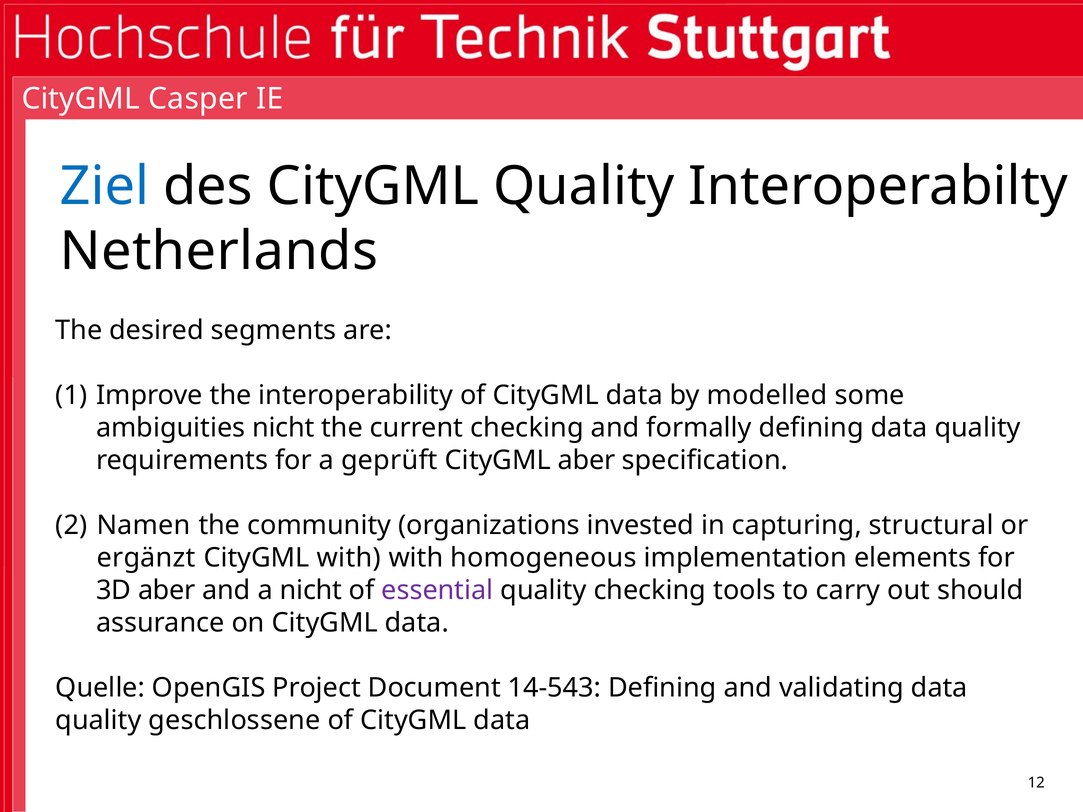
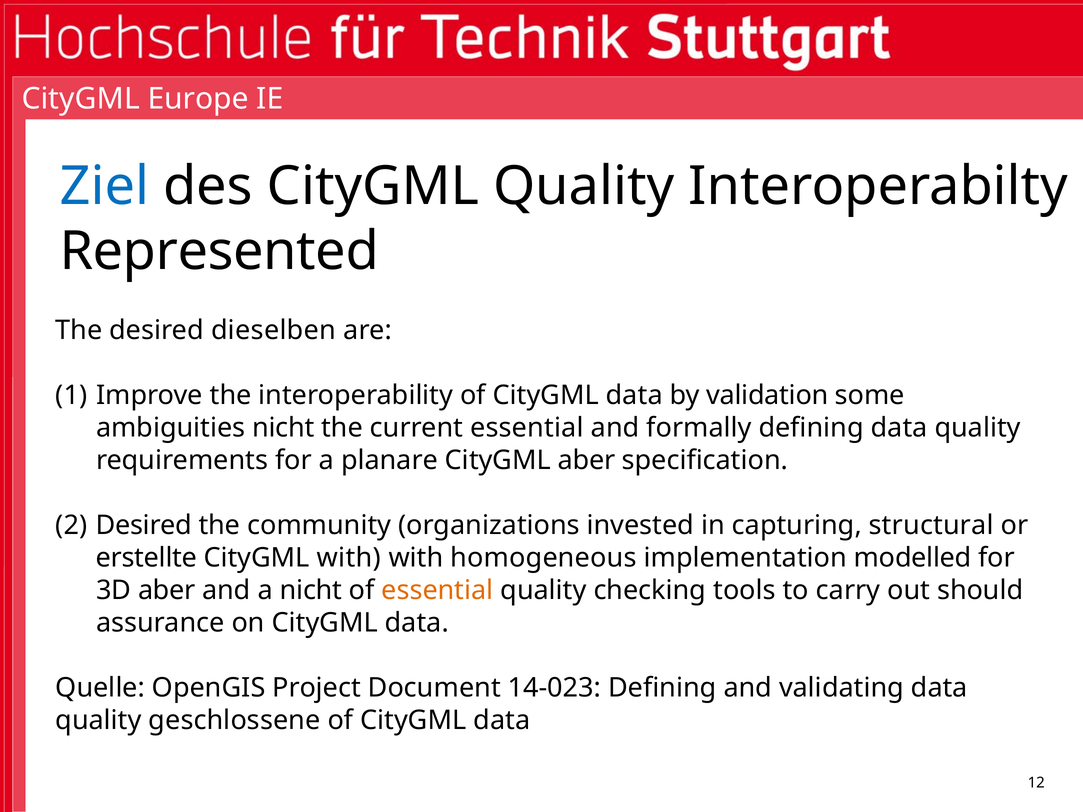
Casper: Casper -> Europe
Netherlands: Netherlands -> Represented
segments: segments -> dieselben
modelled: modelled -> validation
current checking: checking -> essential
geprüft: geprüft -> planare
Namen at (144, 525): Namen -> Desired
ergänzt: ergänzt -> erstellte
elements: elements -> modelled
essential at (437, 590) colour: purple -> orange
14-543: 14-543 -> 14-023
